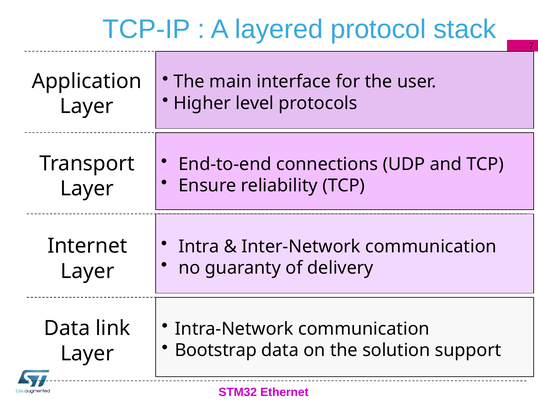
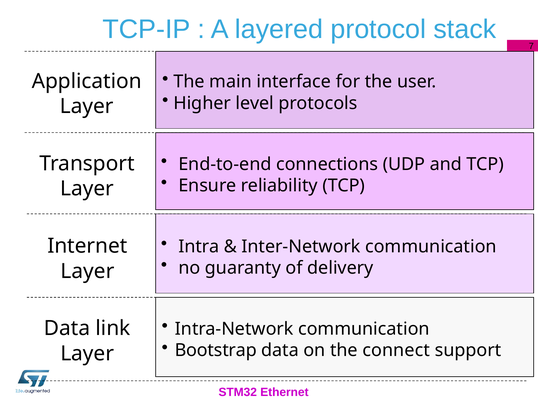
solution: solution -> connect
